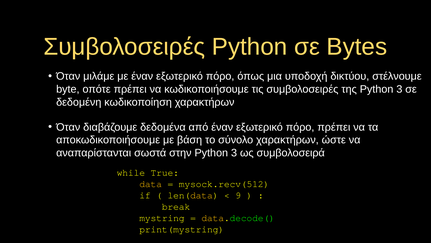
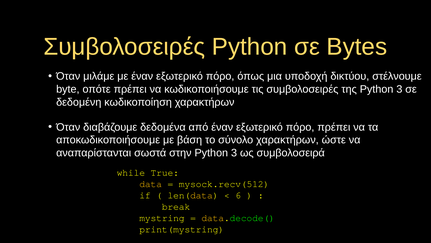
9: 9 -> 6
